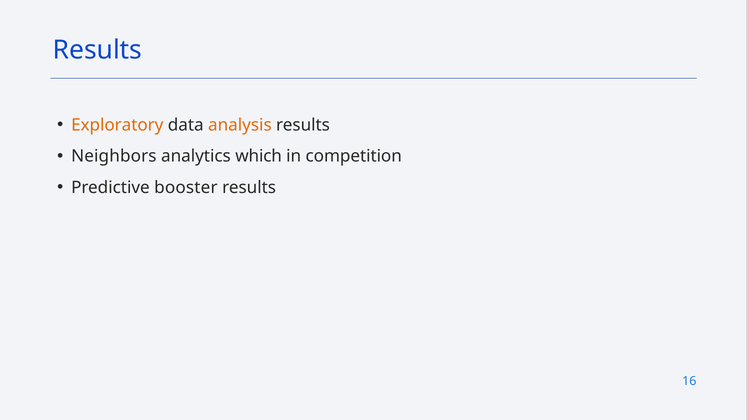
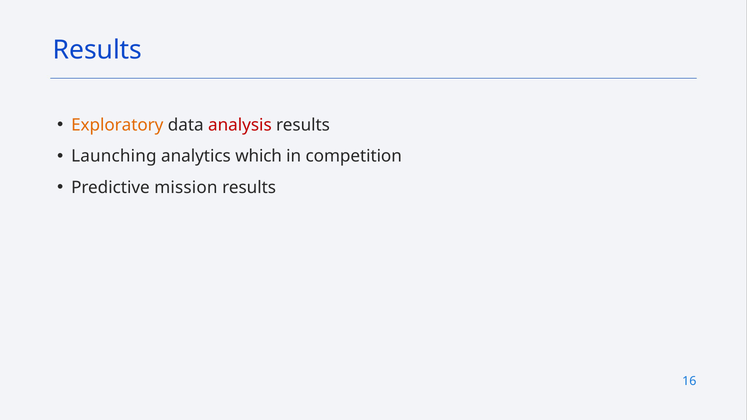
analysis colour: orange -> red
Neighbors: Neighbors -> Launching
booster: booster -> mission
